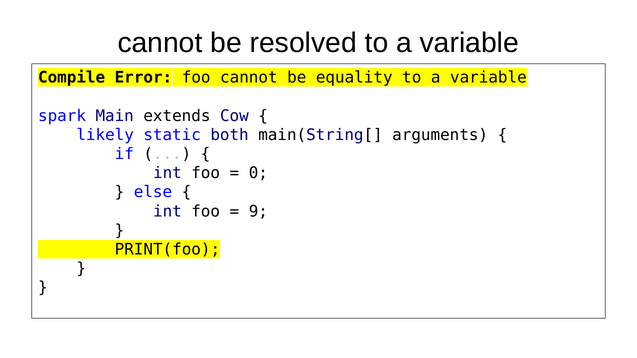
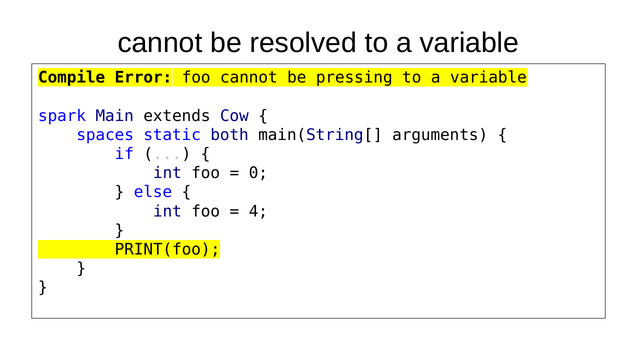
equality: equality -> pressing
likely: likely -> spaces
9: 9 -> 4
